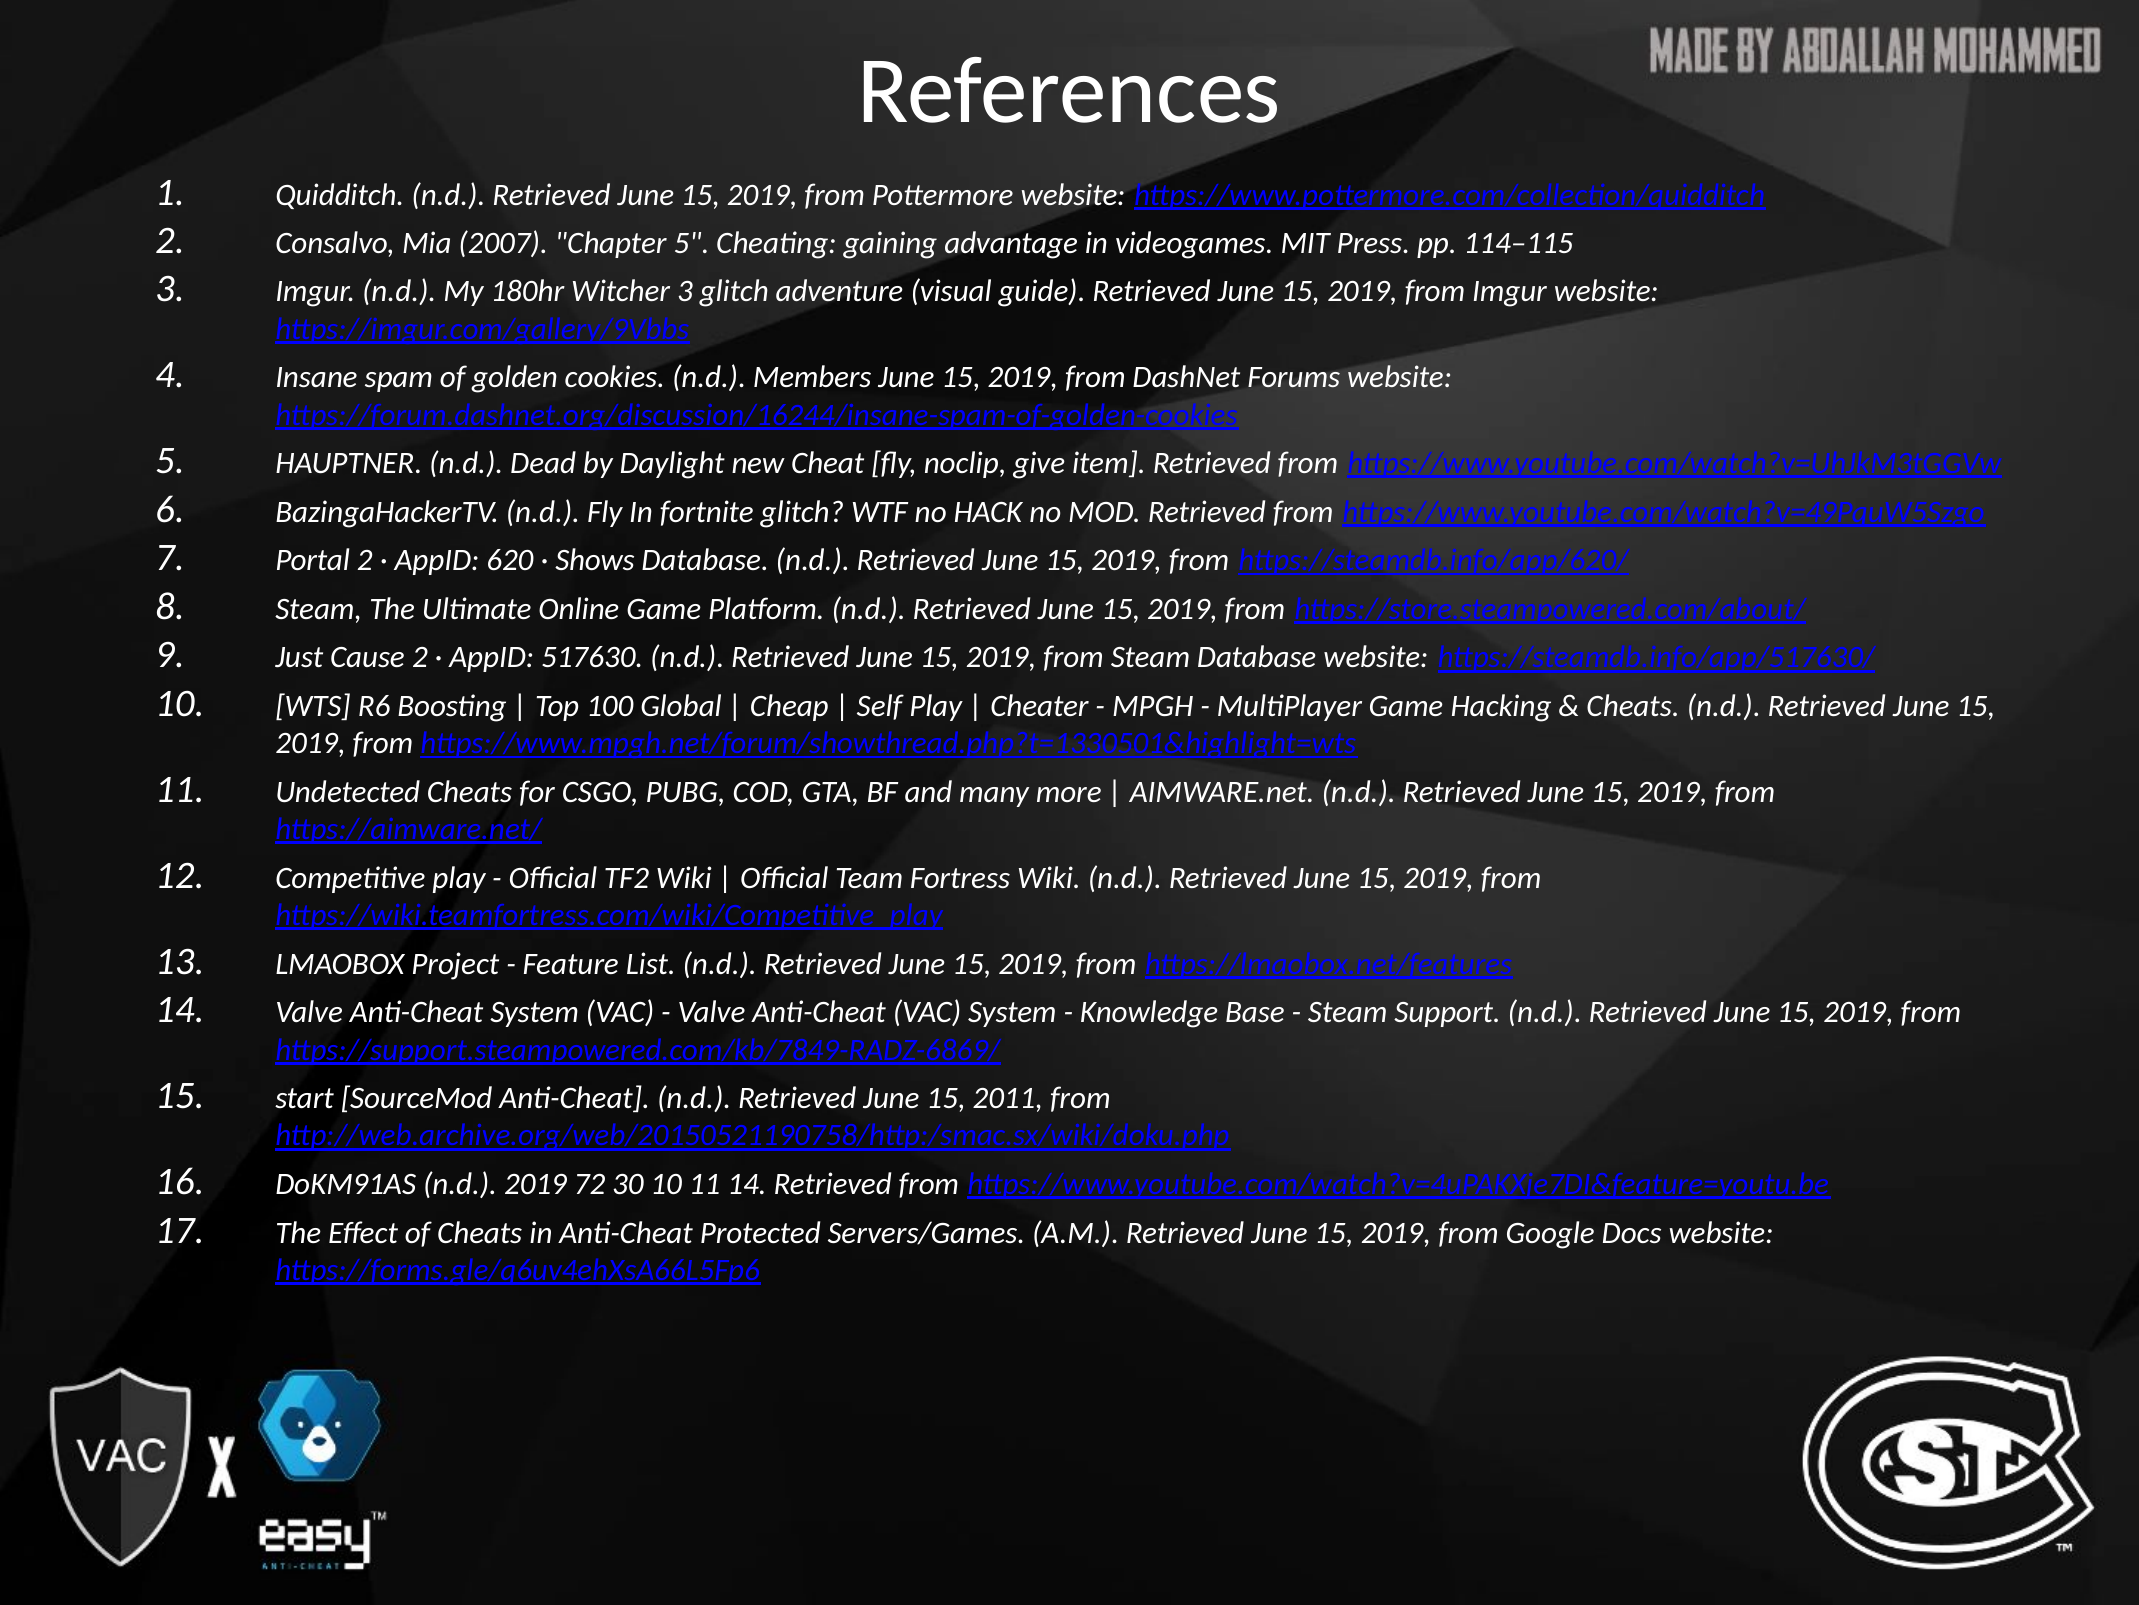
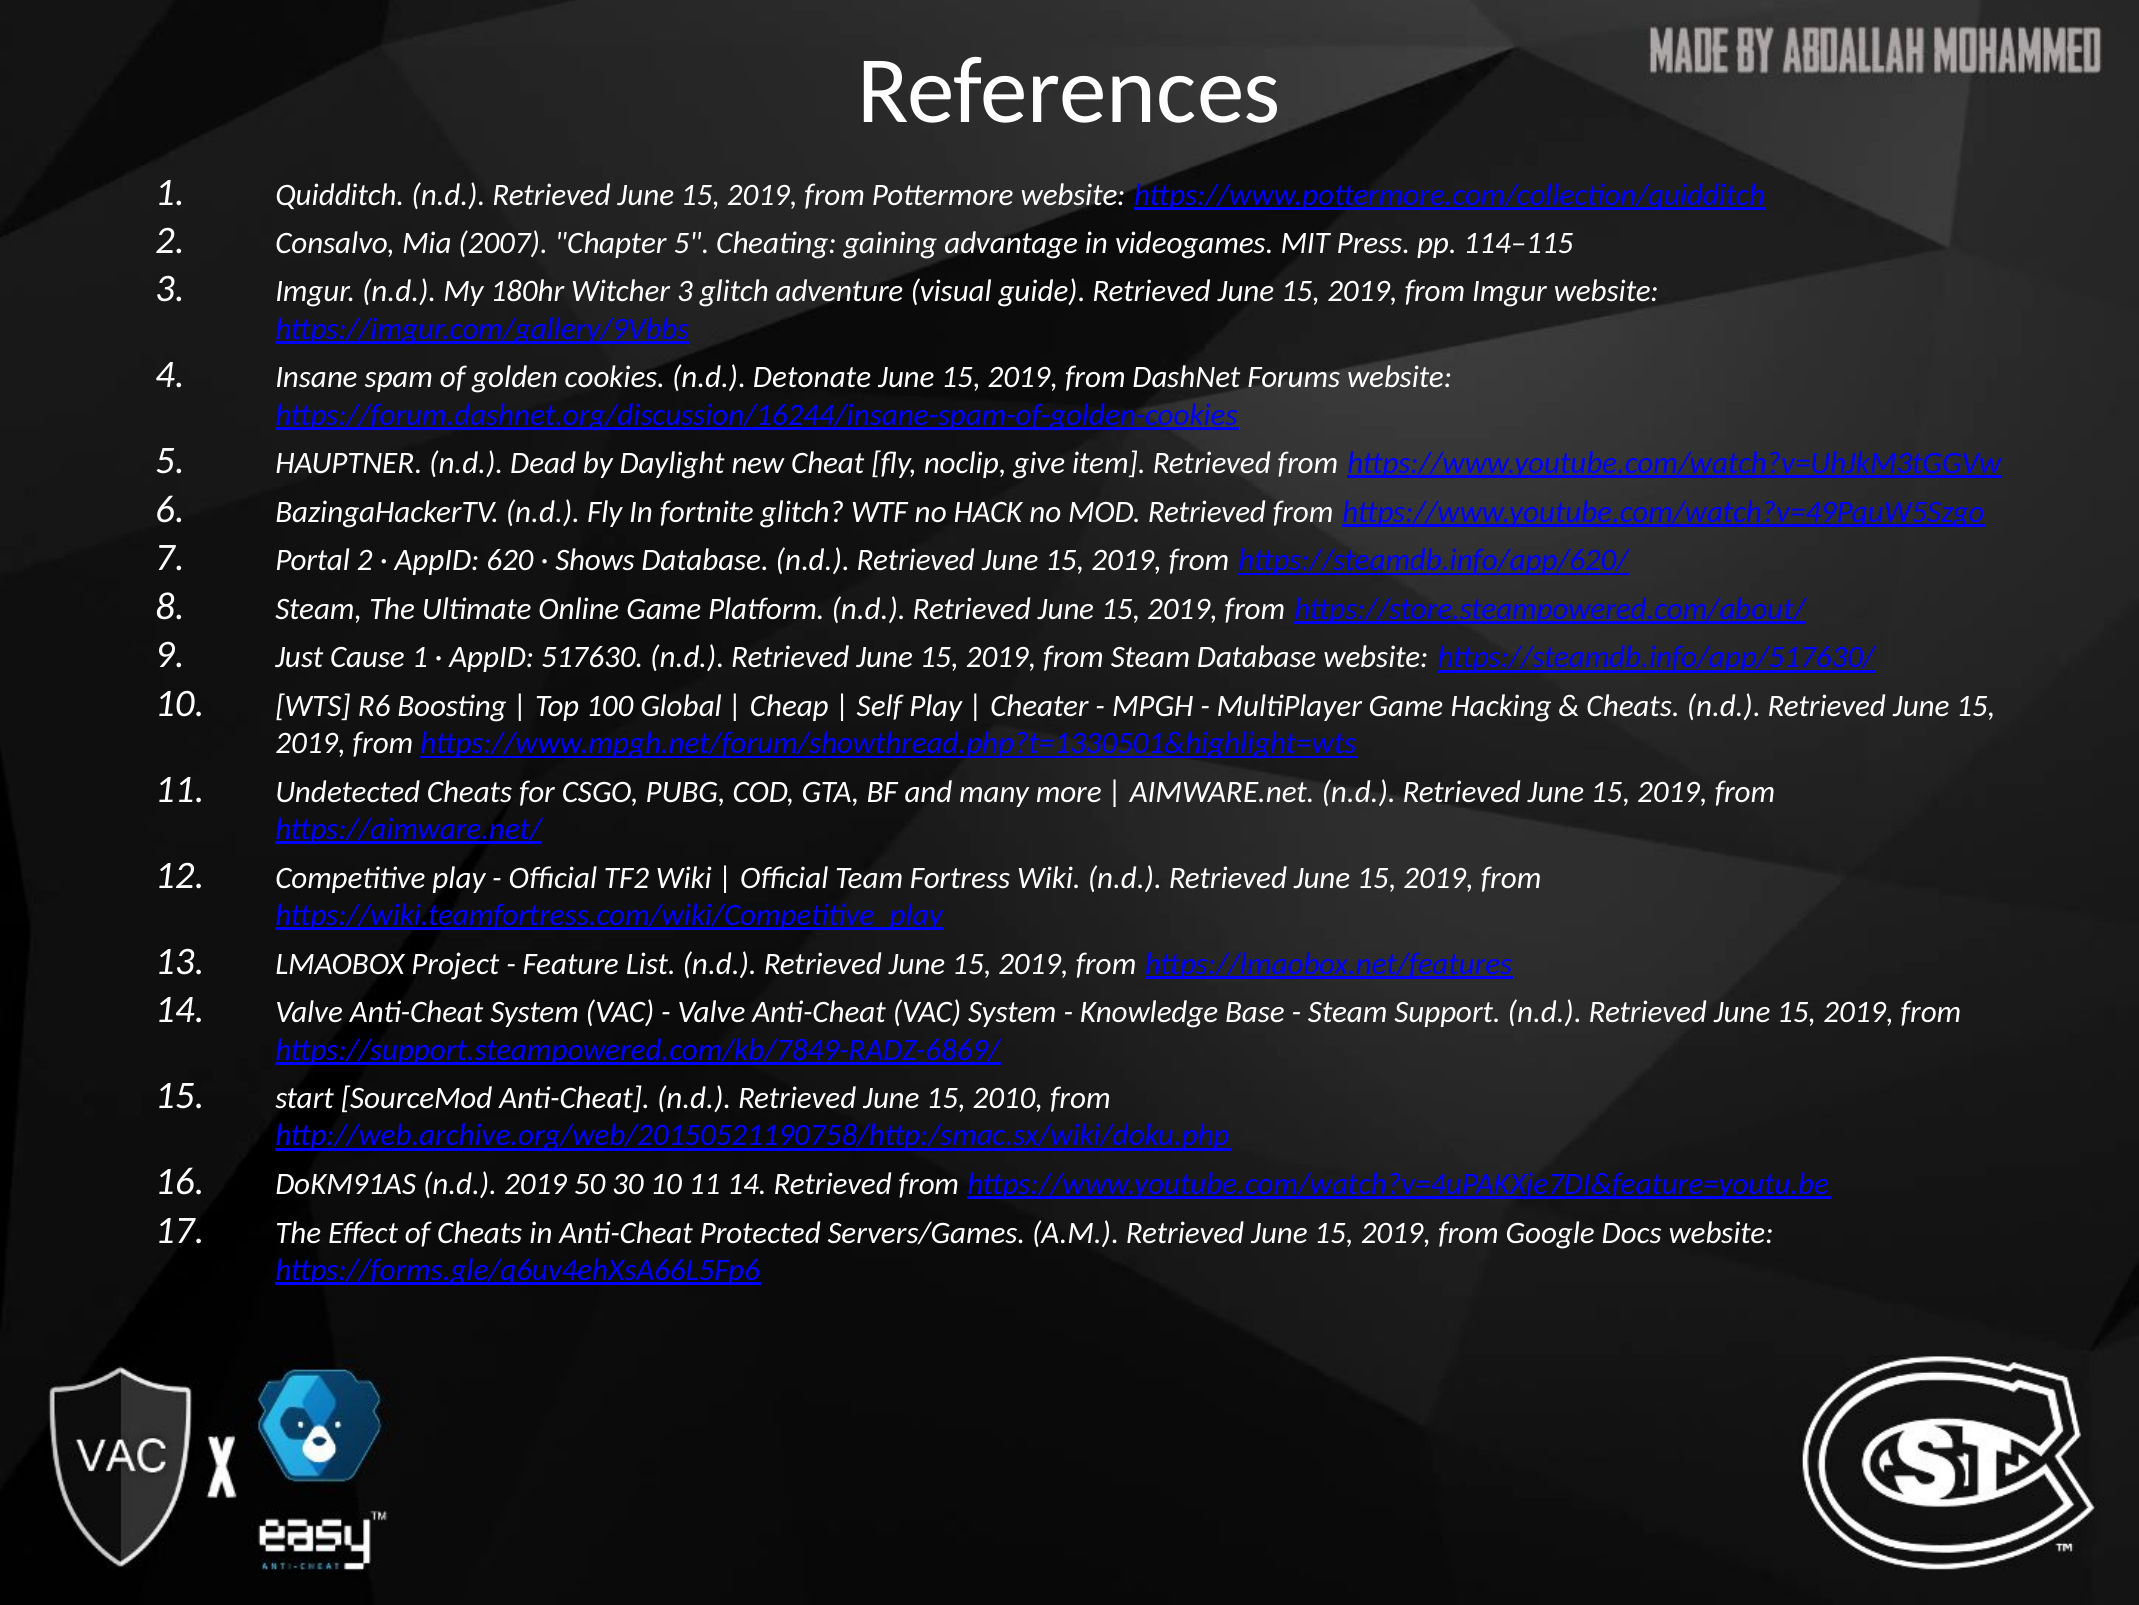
Members: Members -> Detonate
Cause 2: 2 -> 1
2011: 2011 -> 2010
72: 72 -> 50
